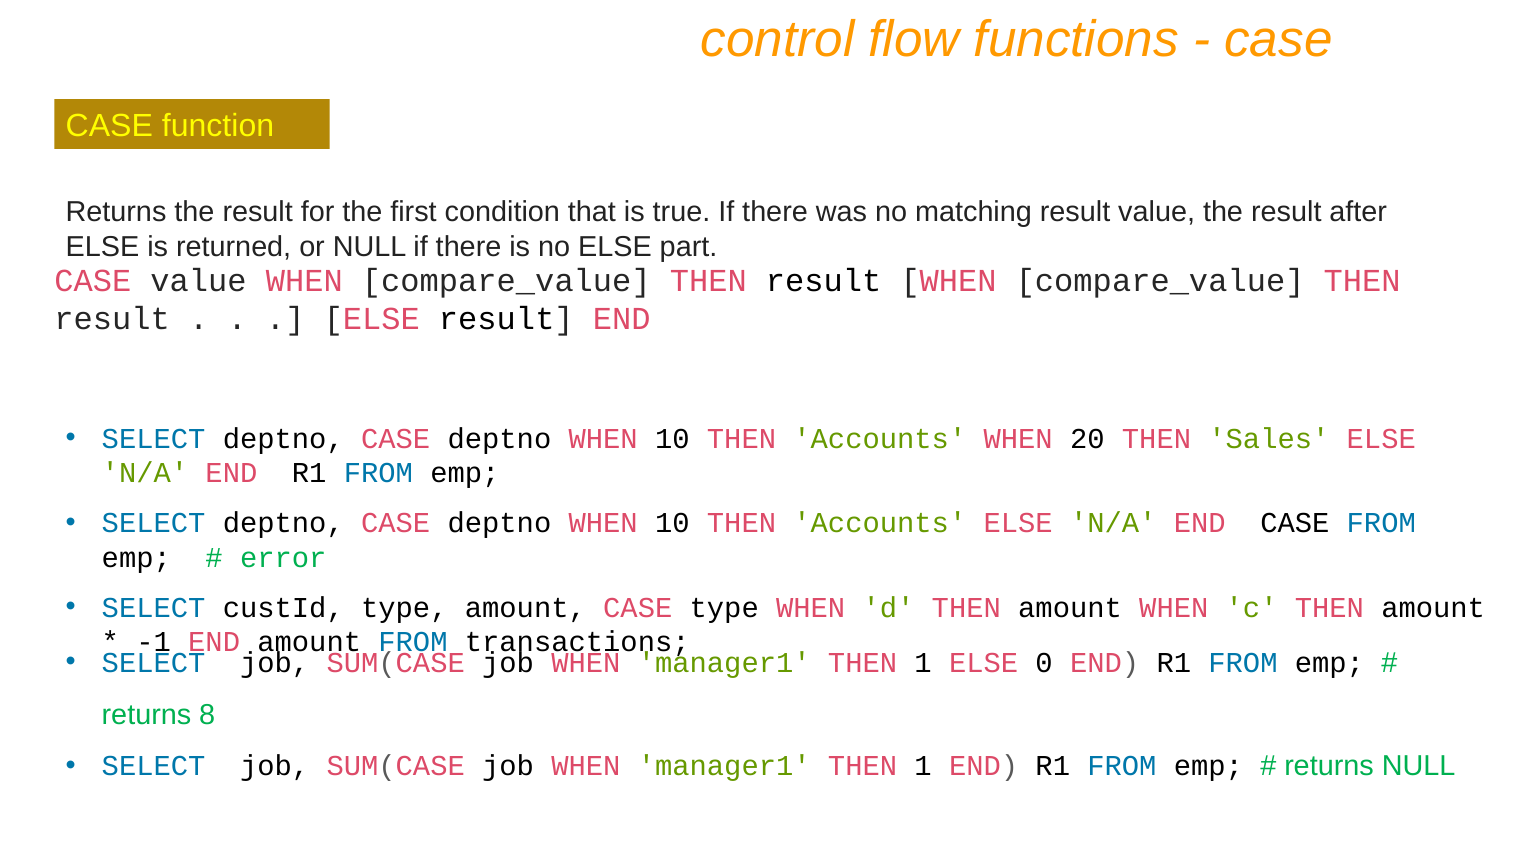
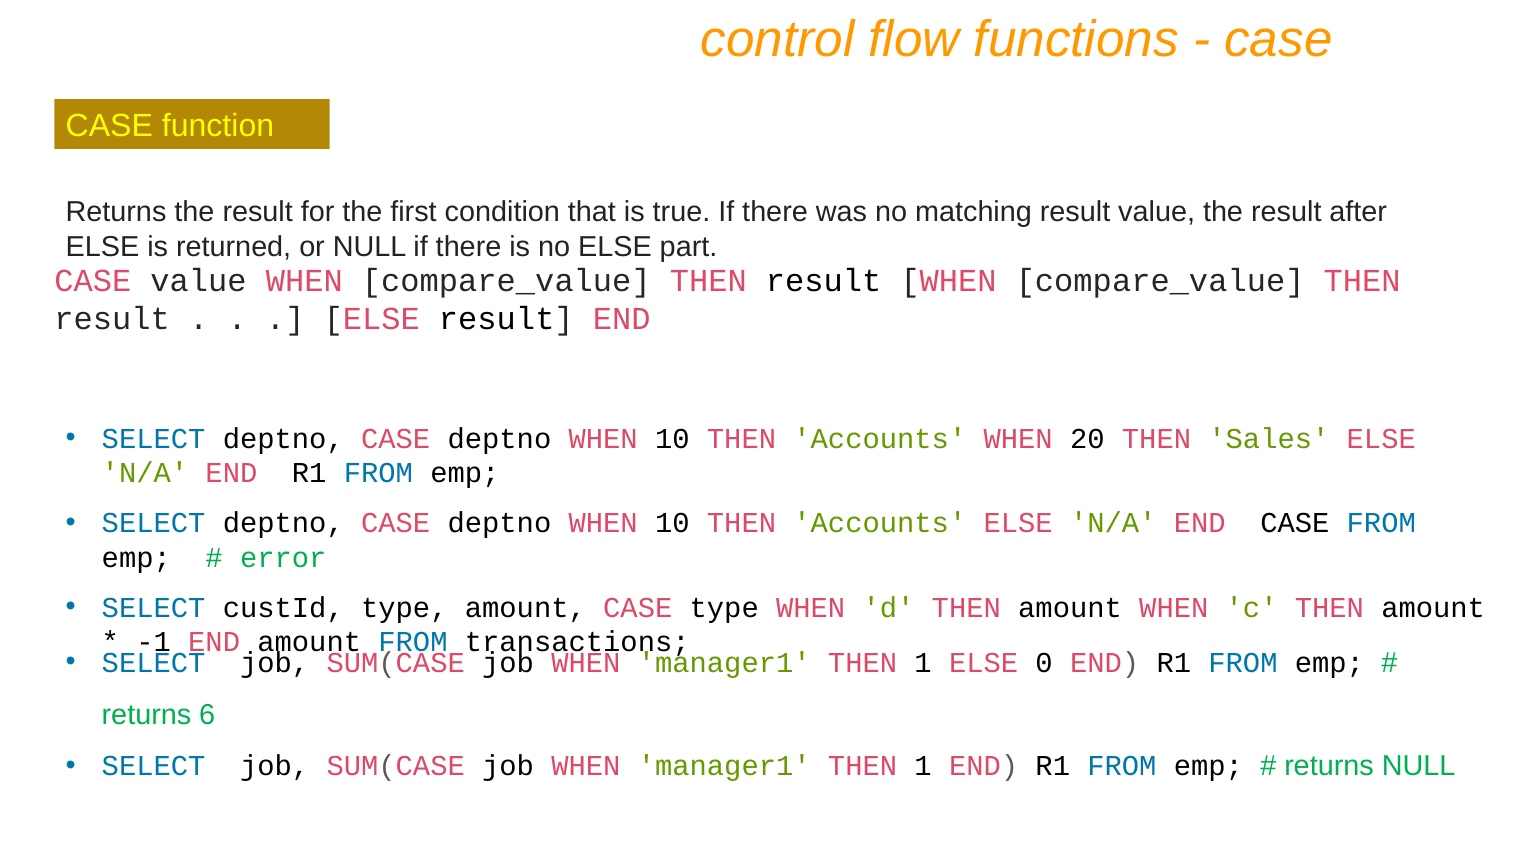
8: 8 -> 6
